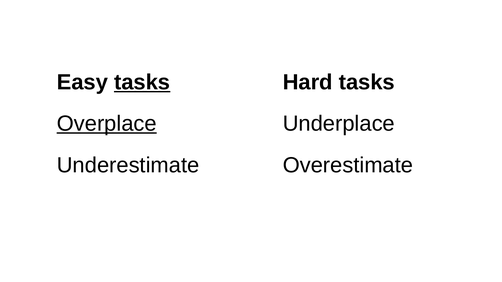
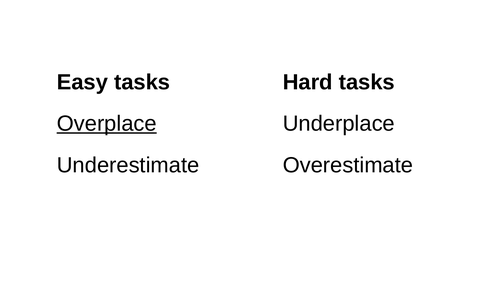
tasks at (142, 82) underline: present -> none
